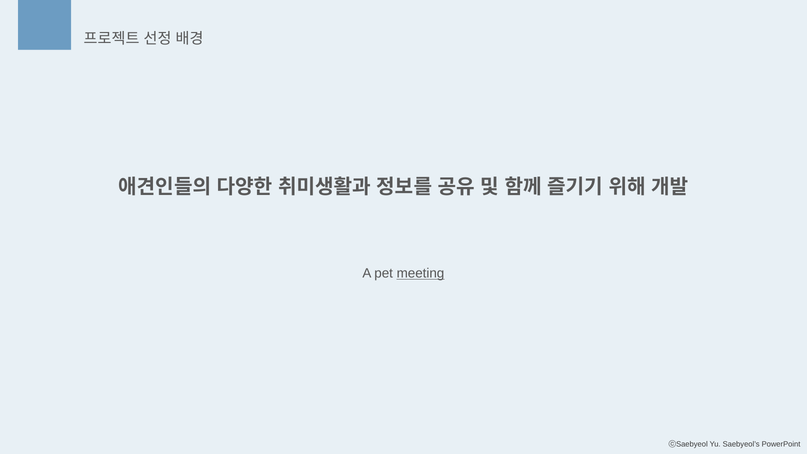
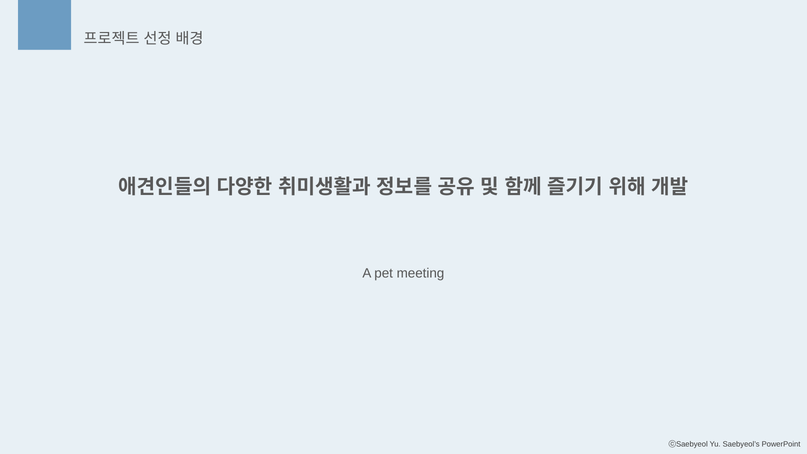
meeting underline: present -> none
